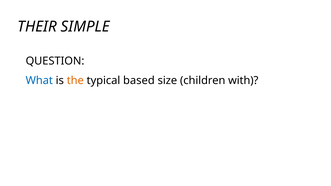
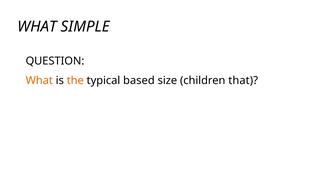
THEIR at (37, 27): THEIR -> WHAT
What at (39, 81) colour: blue -> orange
with: with -> that
